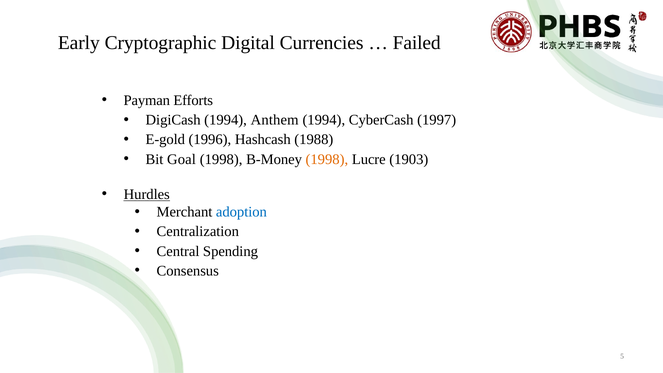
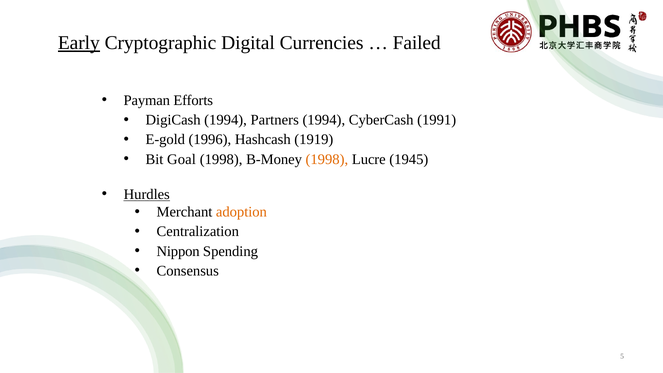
Early underline: none -> present
Anthem: Anthem -> Partners
1997: 1997 -> 1991
1988: 1988 -> 1919
1903: 1903 -> 1945
adoption colour: blue -> orange
Central: Central -> Nippon
